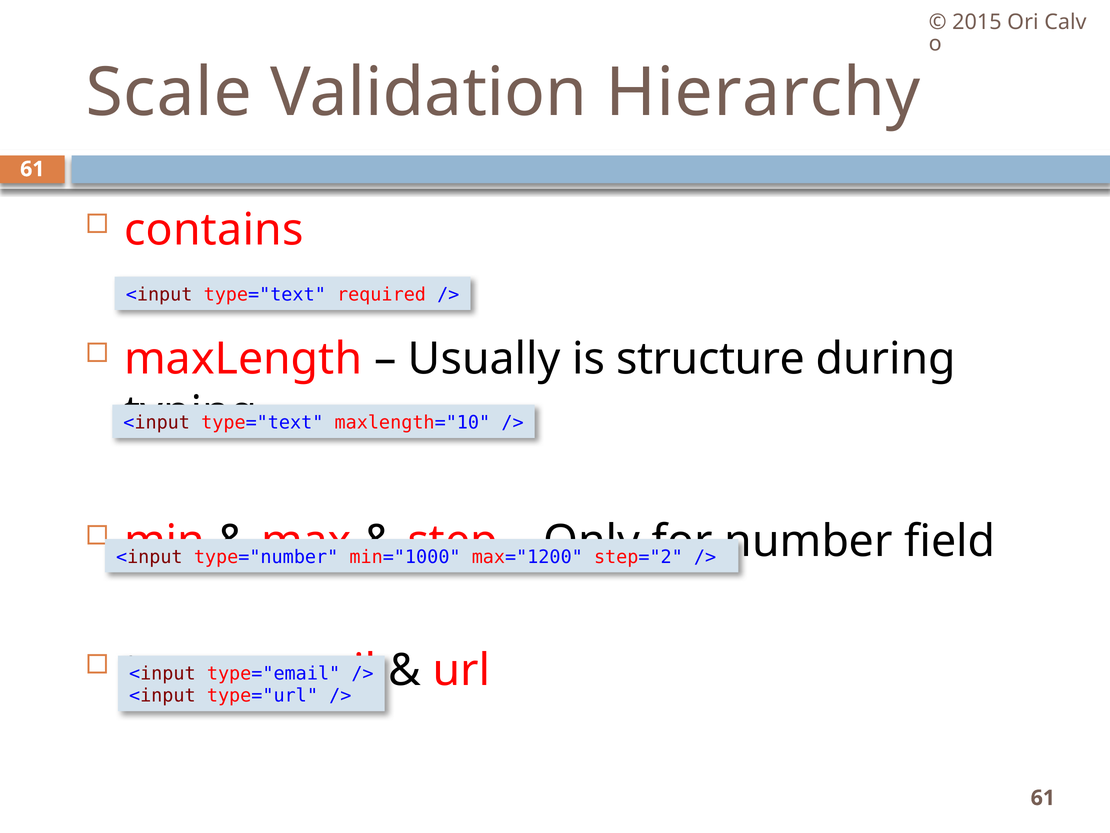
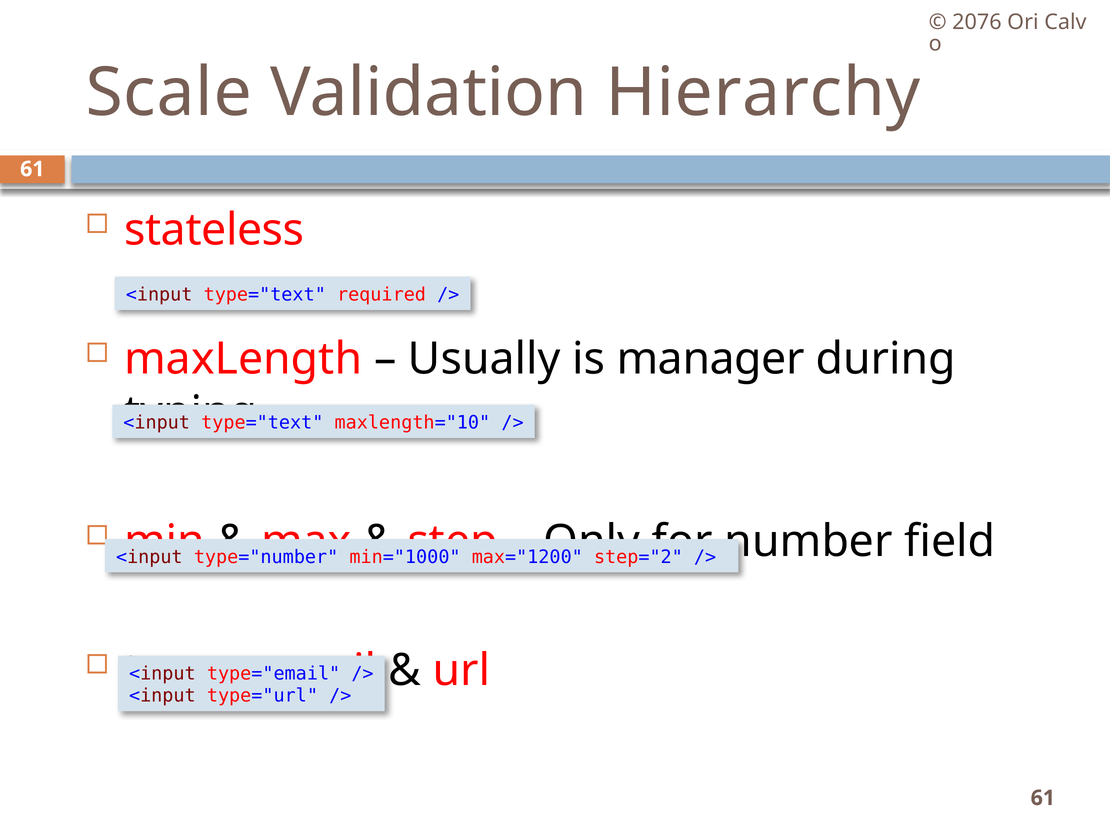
2015: 2015 -> 2076
contains: contains -> stateless
structure: structure -> manager
